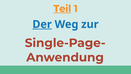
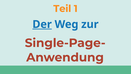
Teil underline: present -> none
